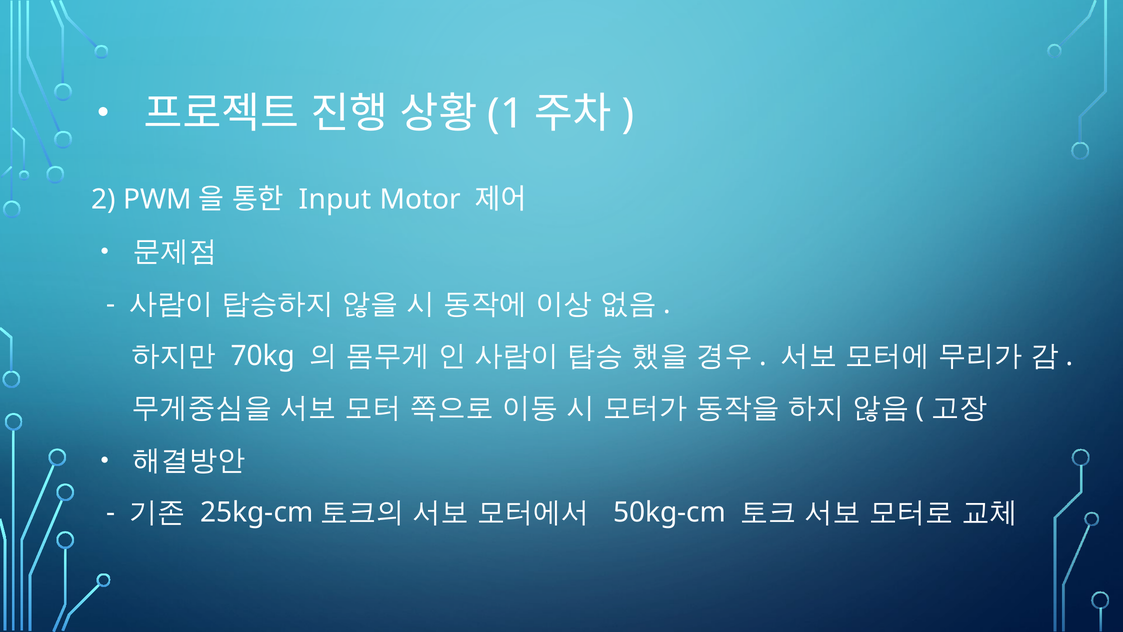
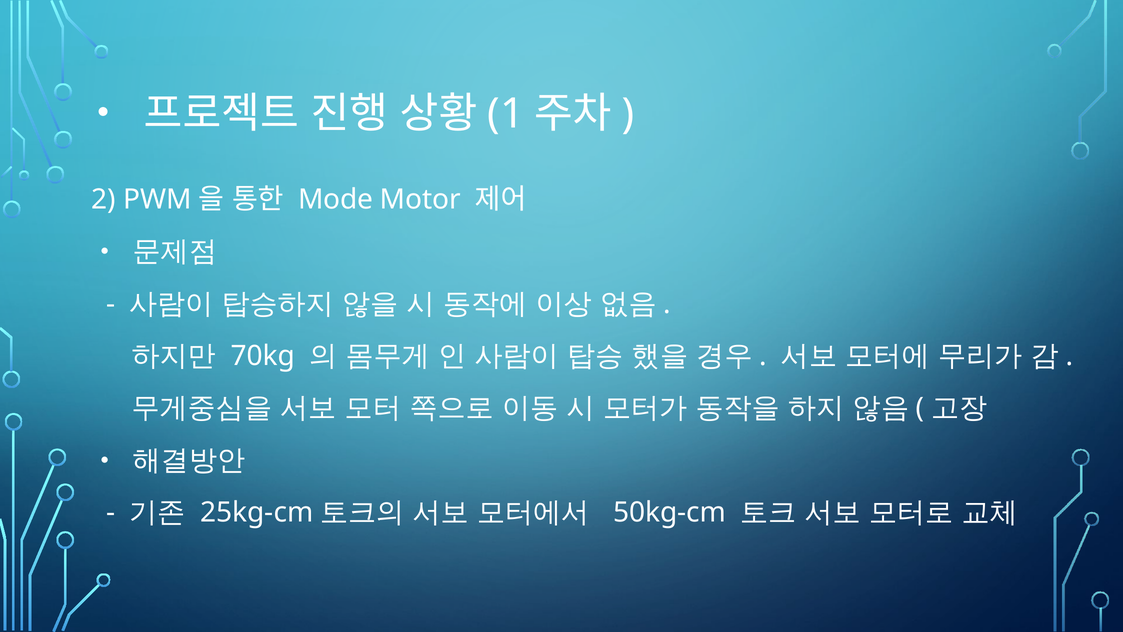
Input: Input -> Mode
